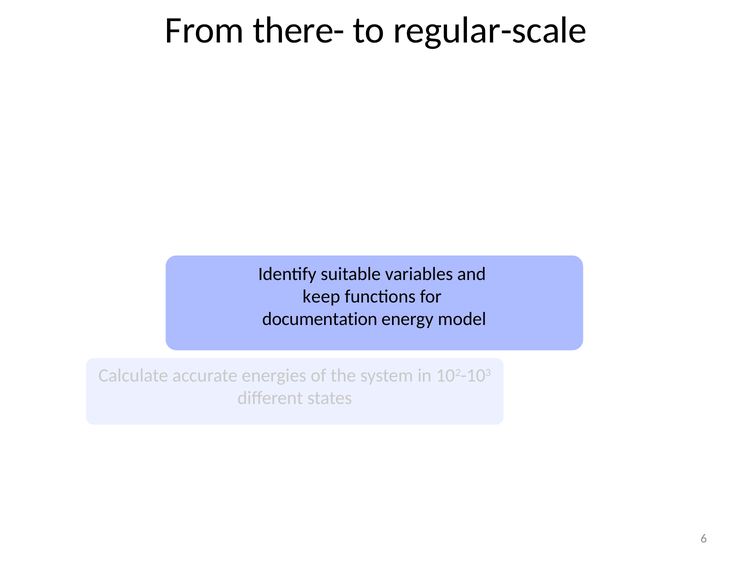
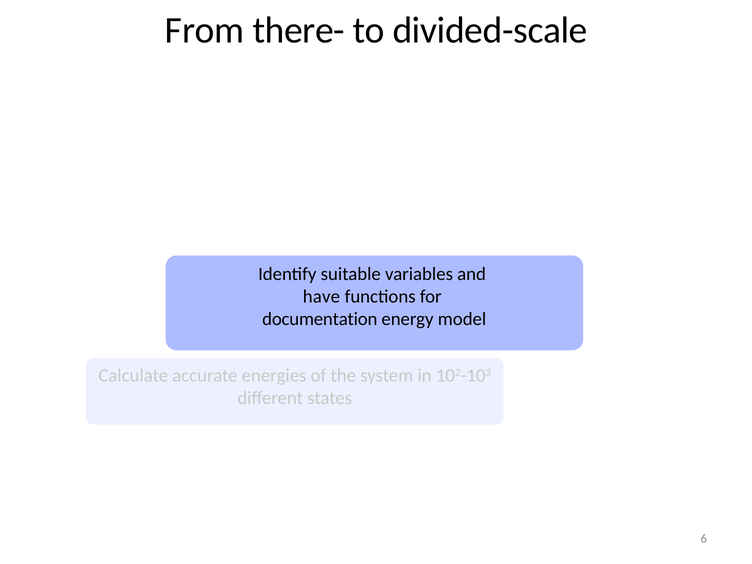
regular-scale: regular-scale -> divided-scale
keep: keep -> have
